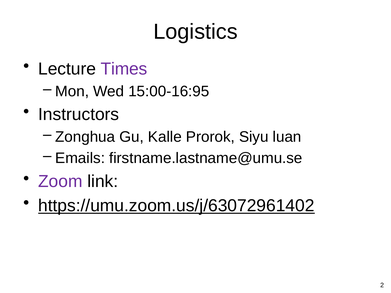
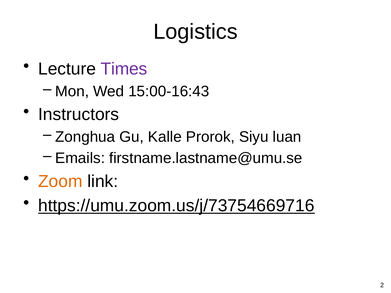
15:00-16:95: 15:00-16:95 -> 15:00-16:43
Zoom colour: purple -> orange
https://umu.zoom.us/j/63072961402: https://umu.zoom.us/j/63072961402 -> https://umu.zoom.us/j/73754669716
